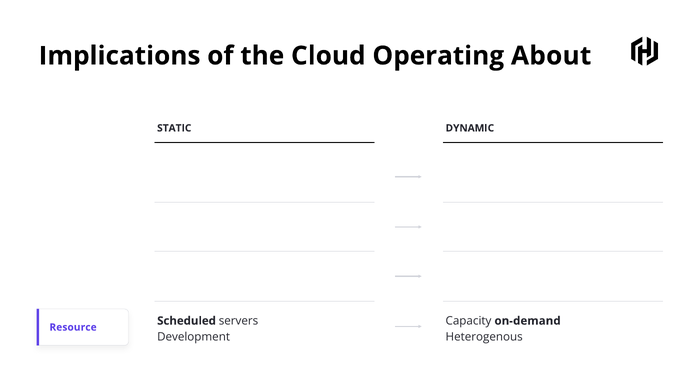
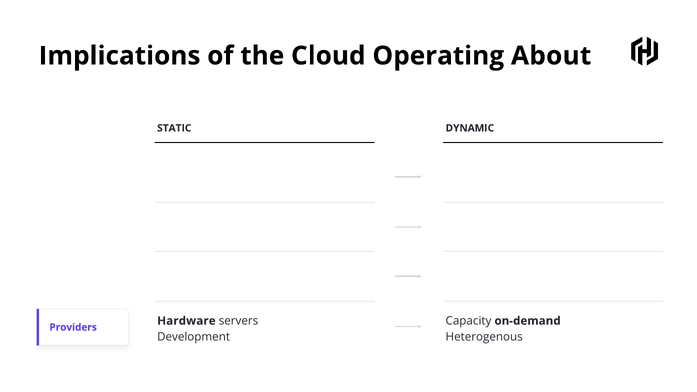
Scheduled: Scheduled -> Hardware
Resource: Resource -> Providers
